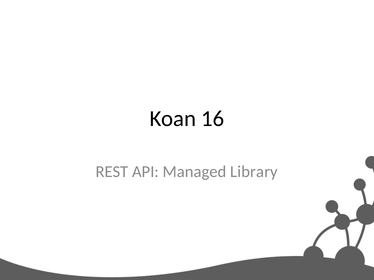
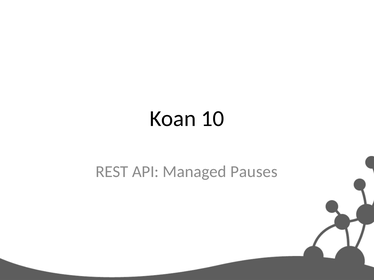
16: 16 -> 10
Library: Library -> Pauses
